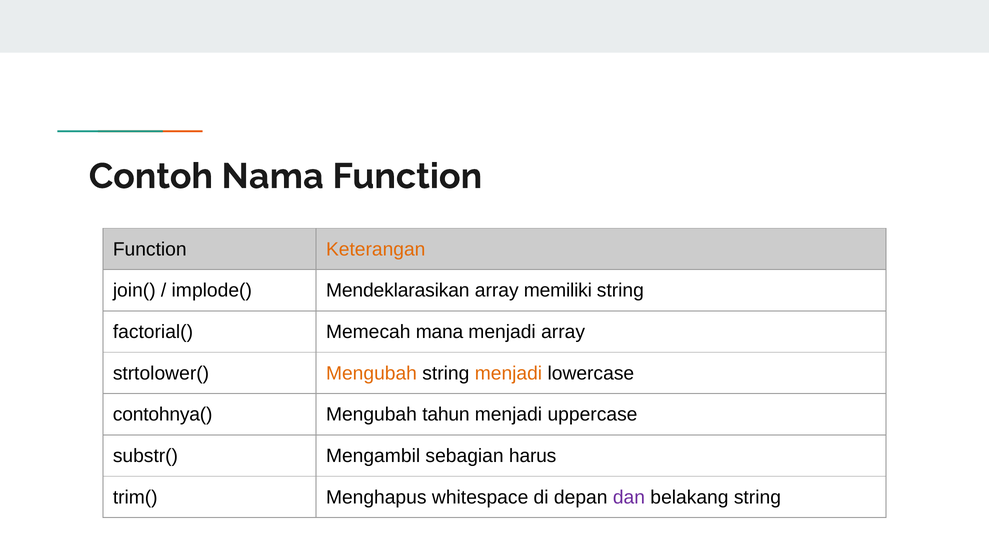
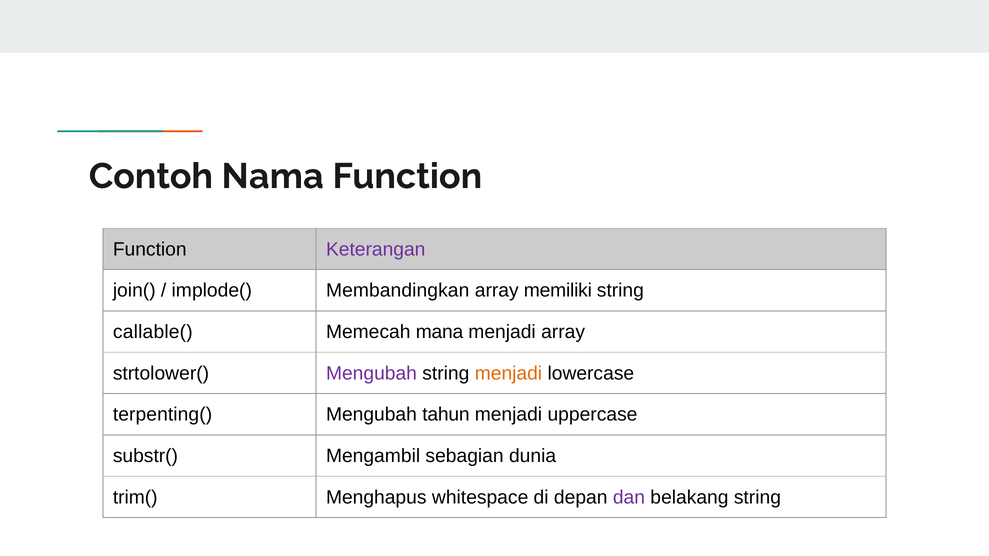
Keterangan colour: orange -> purple
Mendeklarasikan: Mendeklarasikan -> Membandingkan
factorial(: factorial( -> callable(
Mengubah at (371, 373) colour: orange -> purple
contohnya(: contohnya( -> terpenting(
harus: harus -> dunia
